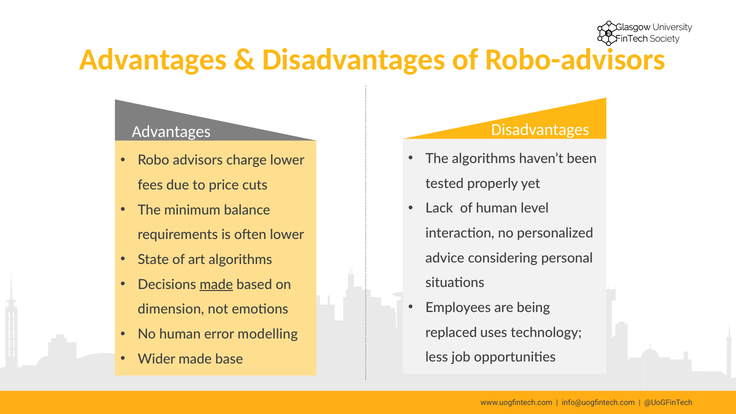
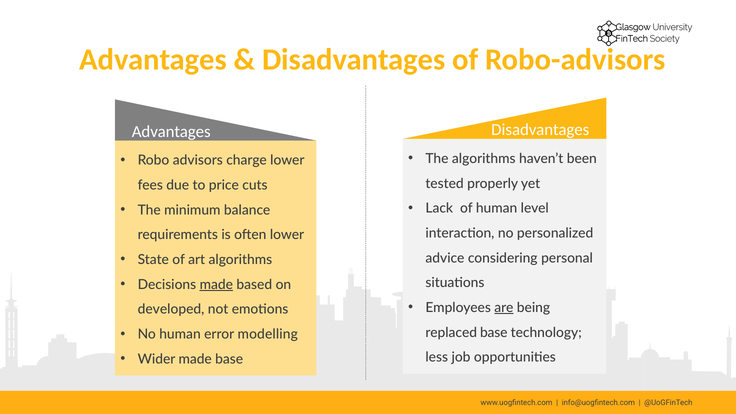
are underline: none -> present
dimension: dimension -> developed
replaced uses: uses -> base
